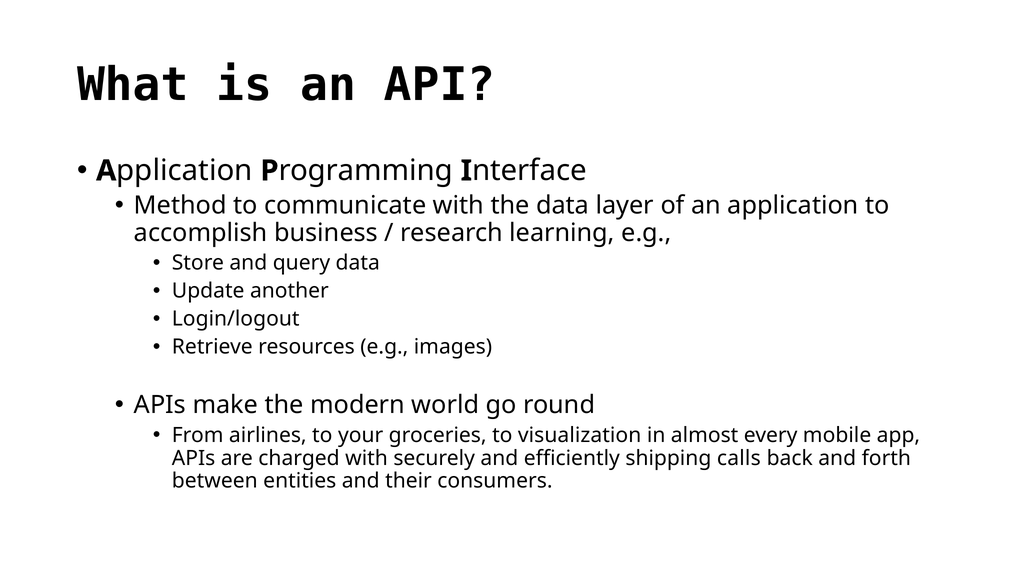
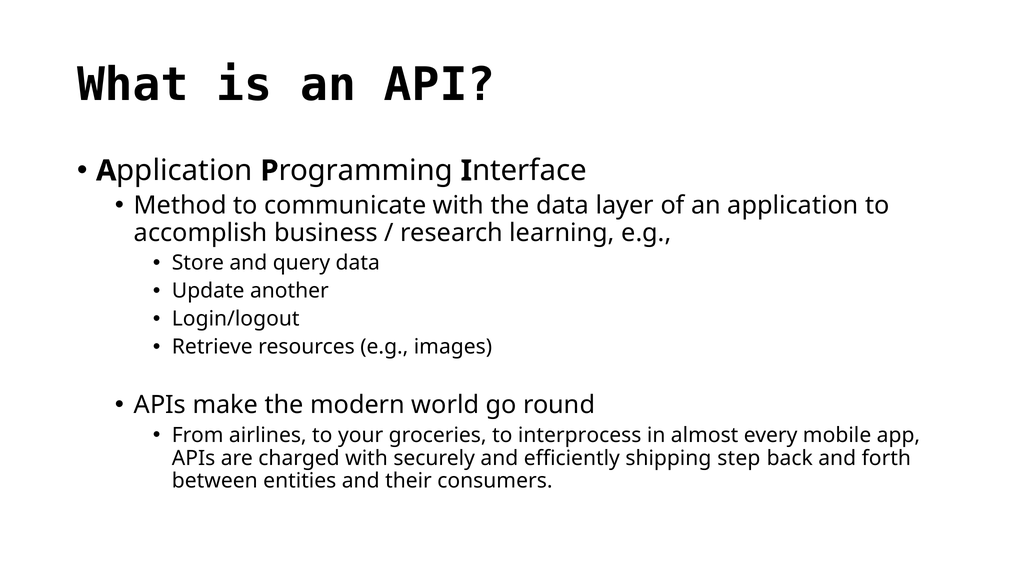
visualization: visualization -> interprocess
calls: calls -> step
